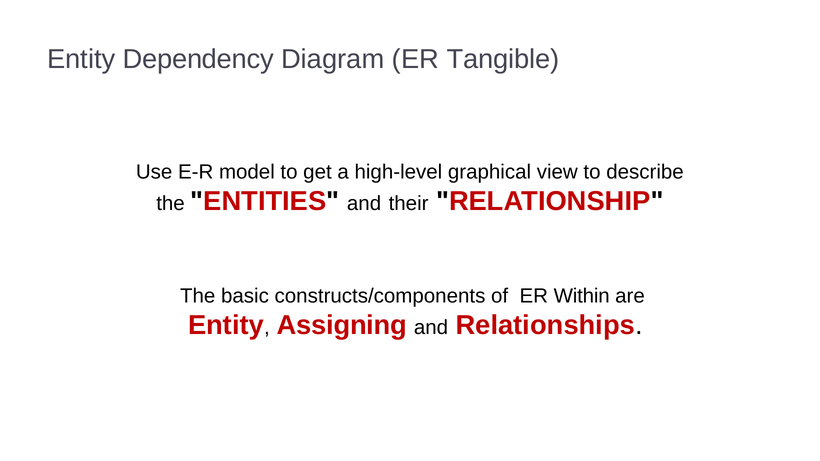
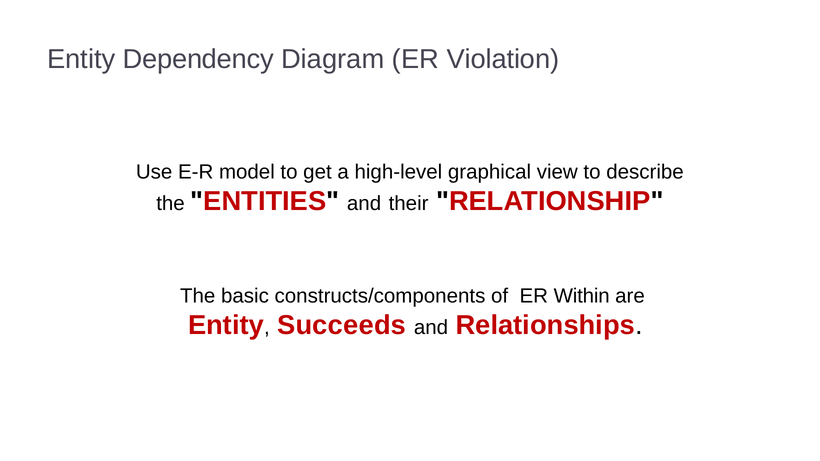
Tangible: Tangible -> Violation
Assigning: Assigning -> Succeeds
